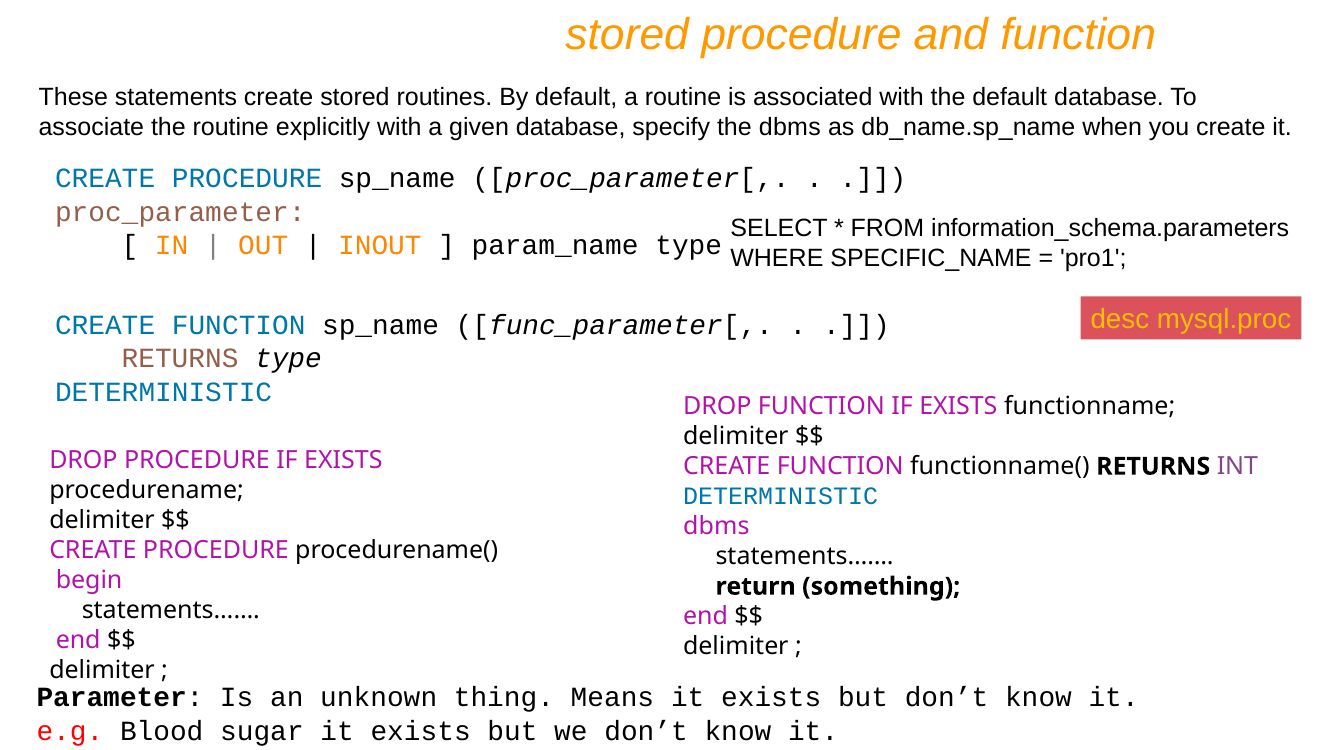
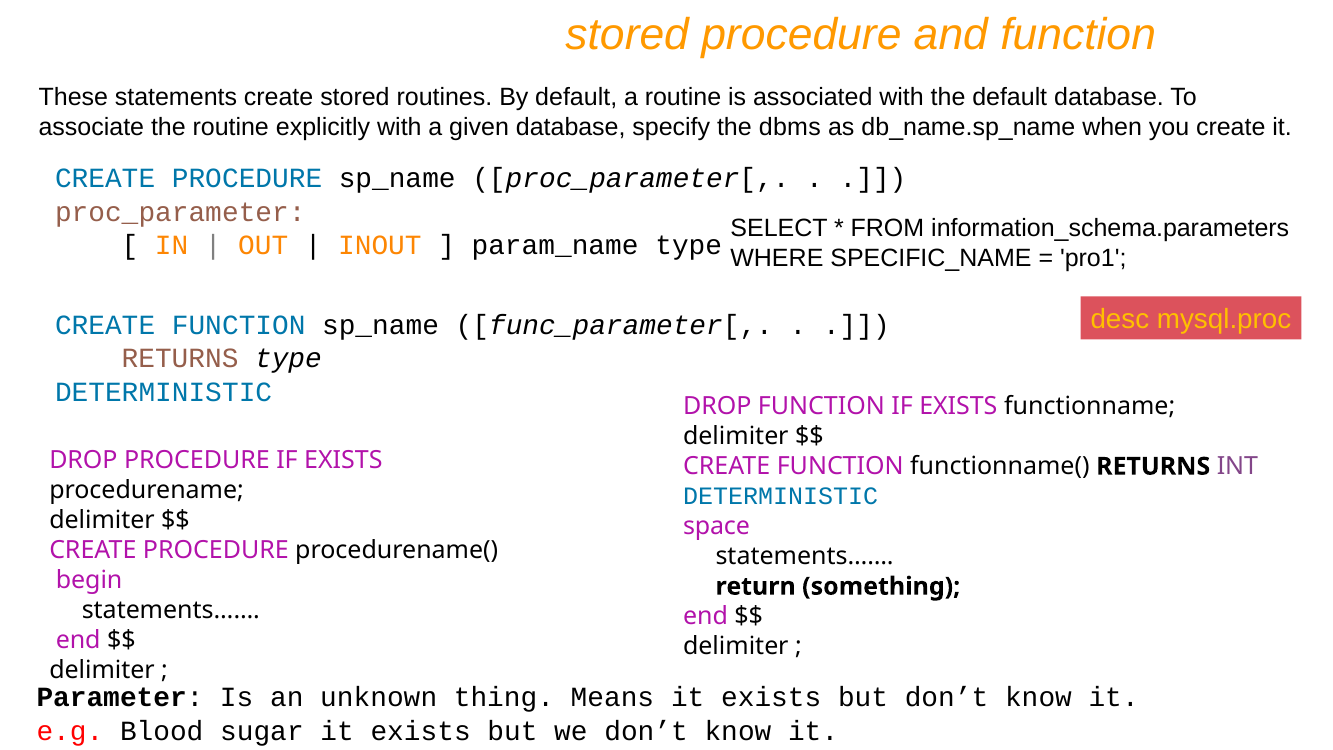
dbms at (716, 526): dbms -> space
